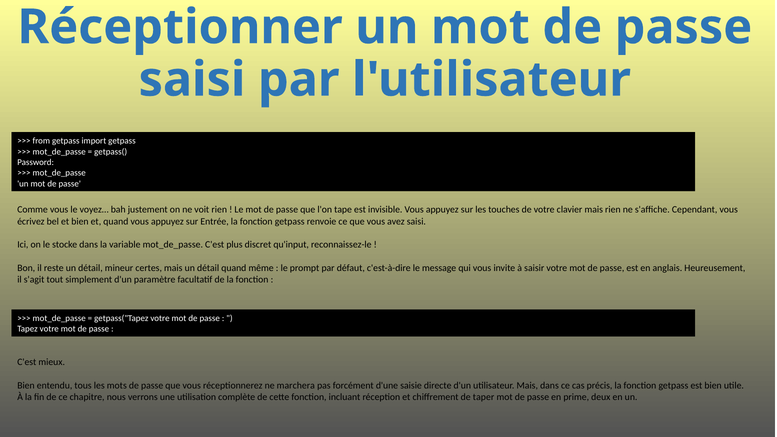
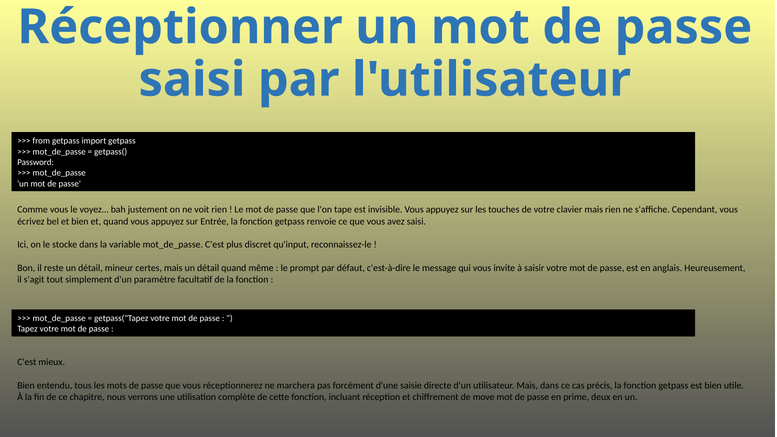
taper: taper -> move
